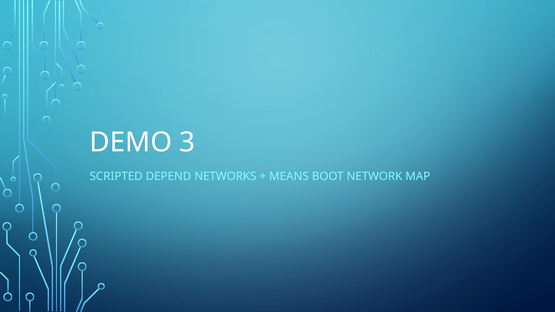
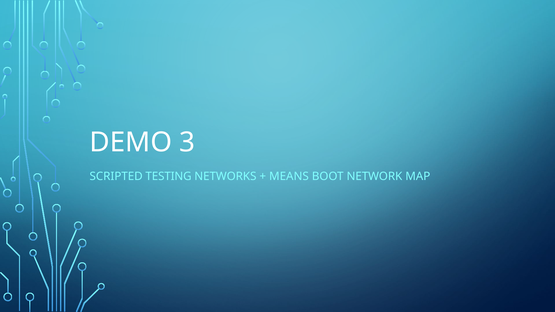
DEPEND: DEPEND -> TESTING
